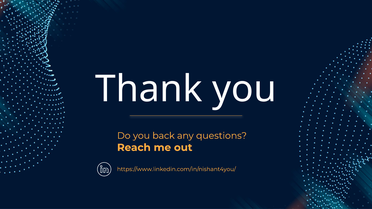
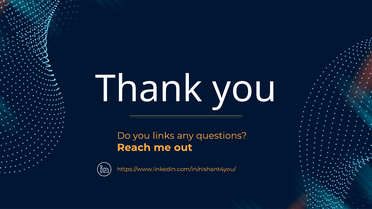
back: back -> links
